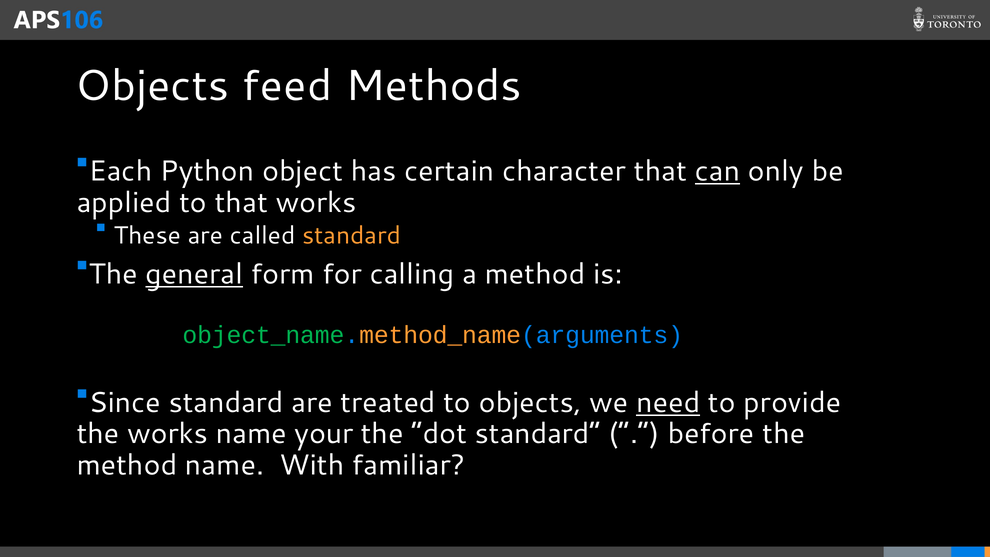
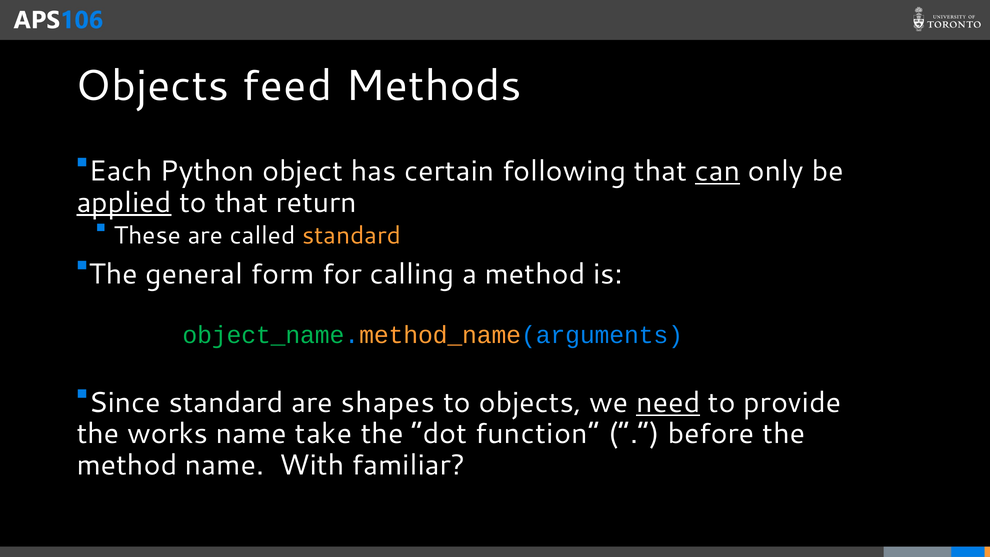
character: character -> following
applied underline: none -> present
that works: works -> return
general underline: present -> none
treated: treated -> shapes
your: your -> take
dot standard: standard -> function
